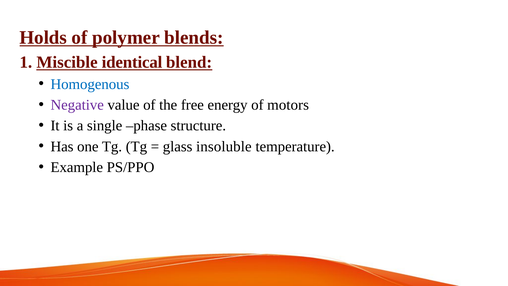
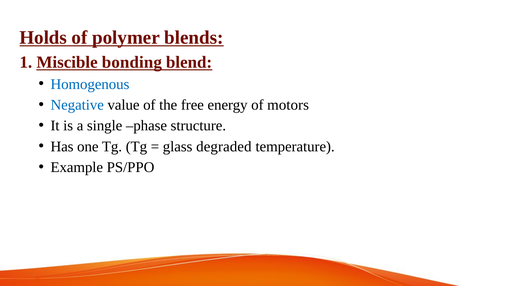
identical: identical -> bonding
Negative colour: purple -> blue
insoluble: insoluble -> degraded
